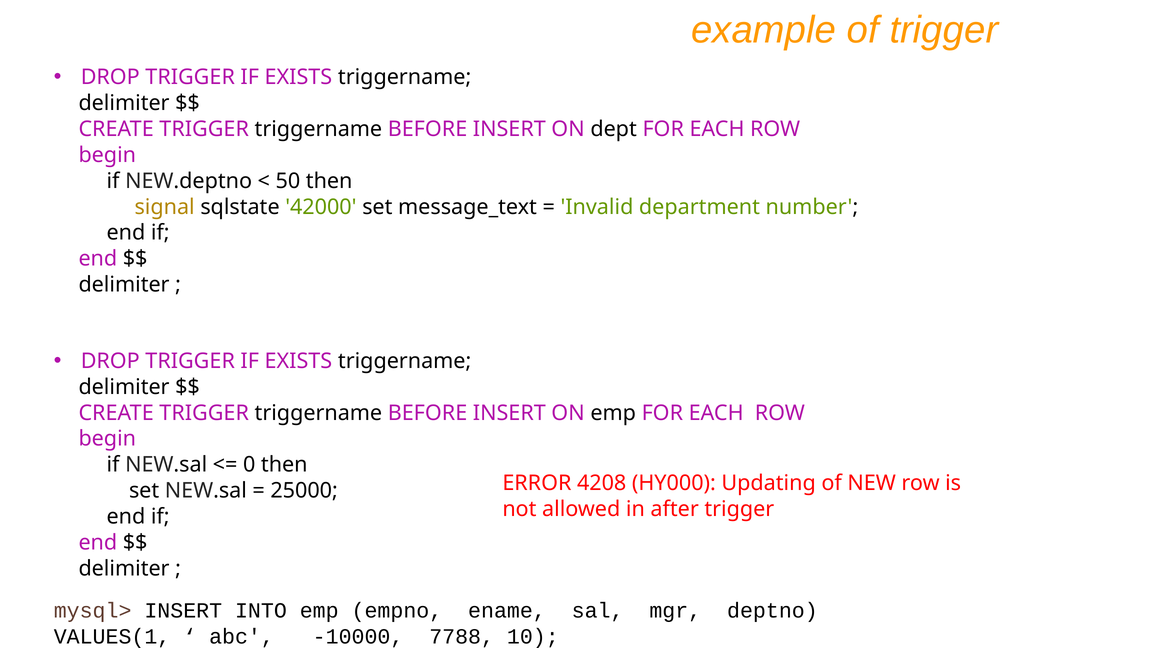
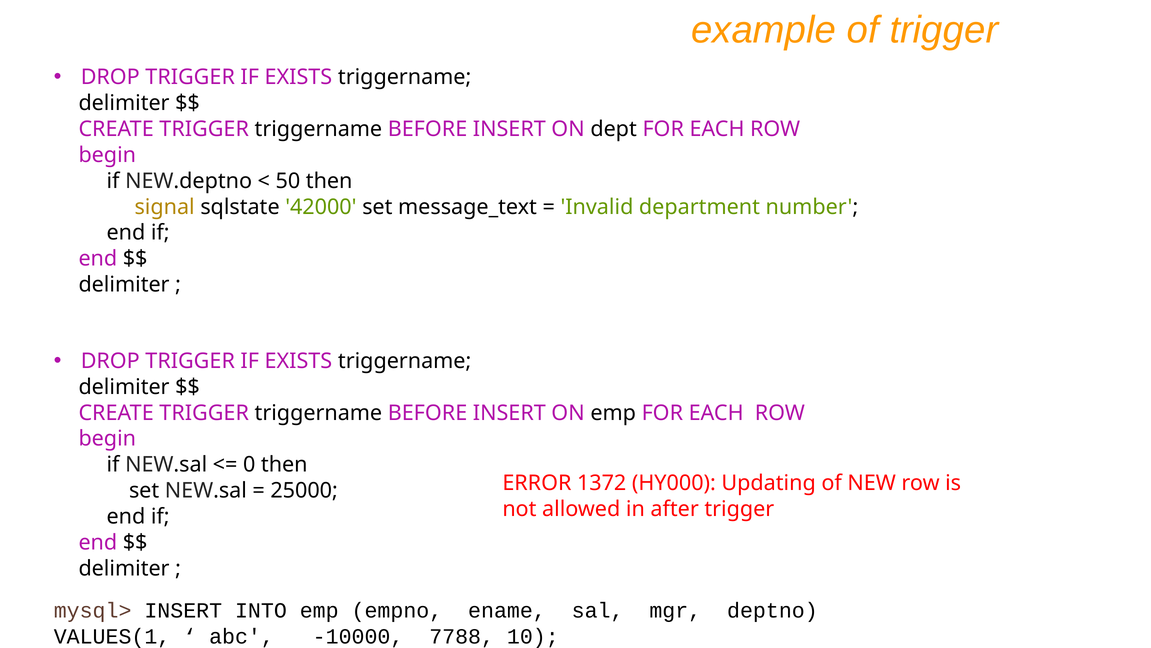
4208: 4208 -> 1372
